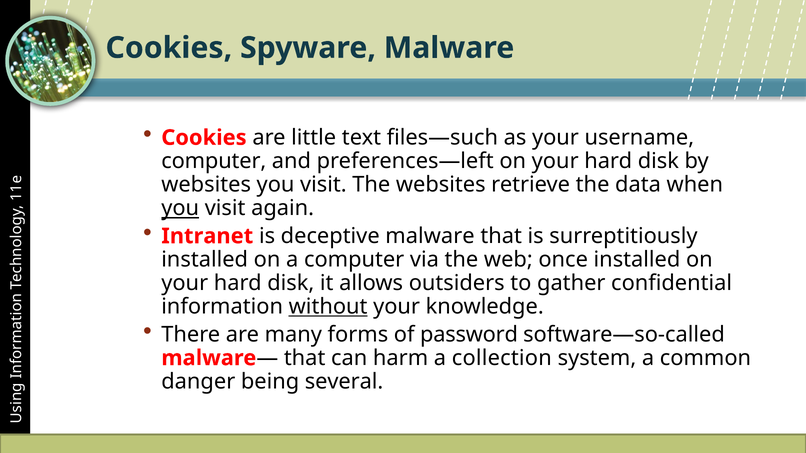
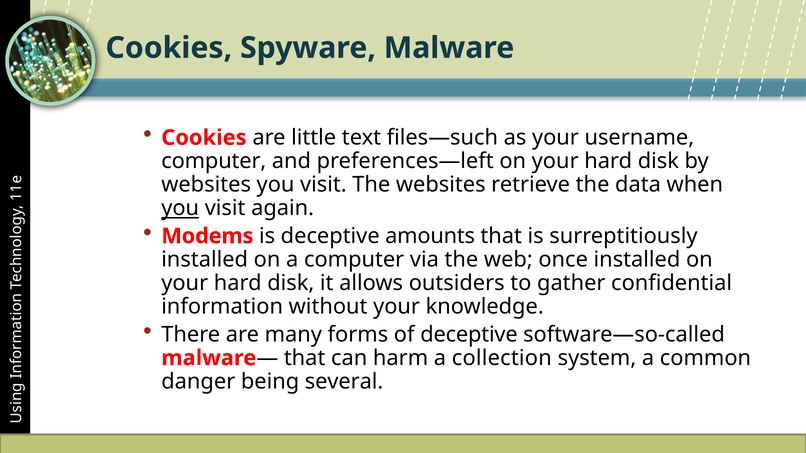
Intranet: Intranet -> Modems
deceptive malware: malware -> amounts
without underline: present -> none
of password: password -> deceptive
